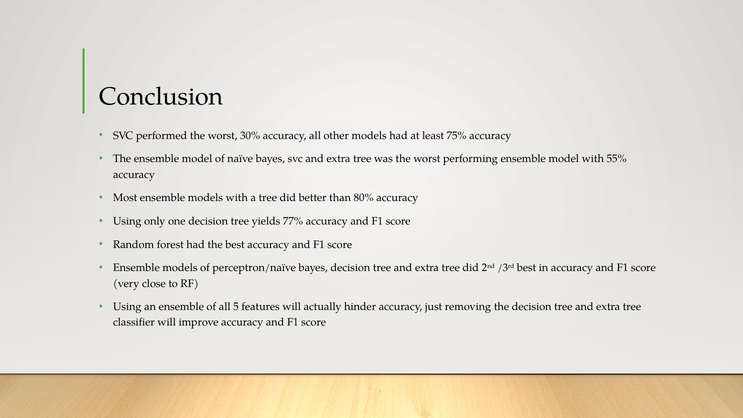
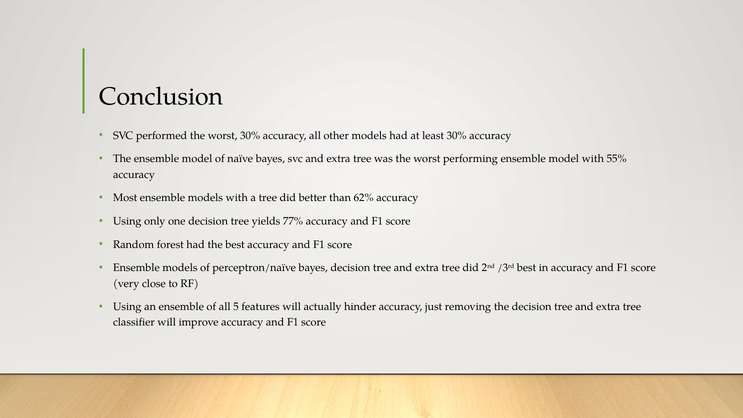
least 75%: 75% -> 30%
80%: 80% -> 62%
